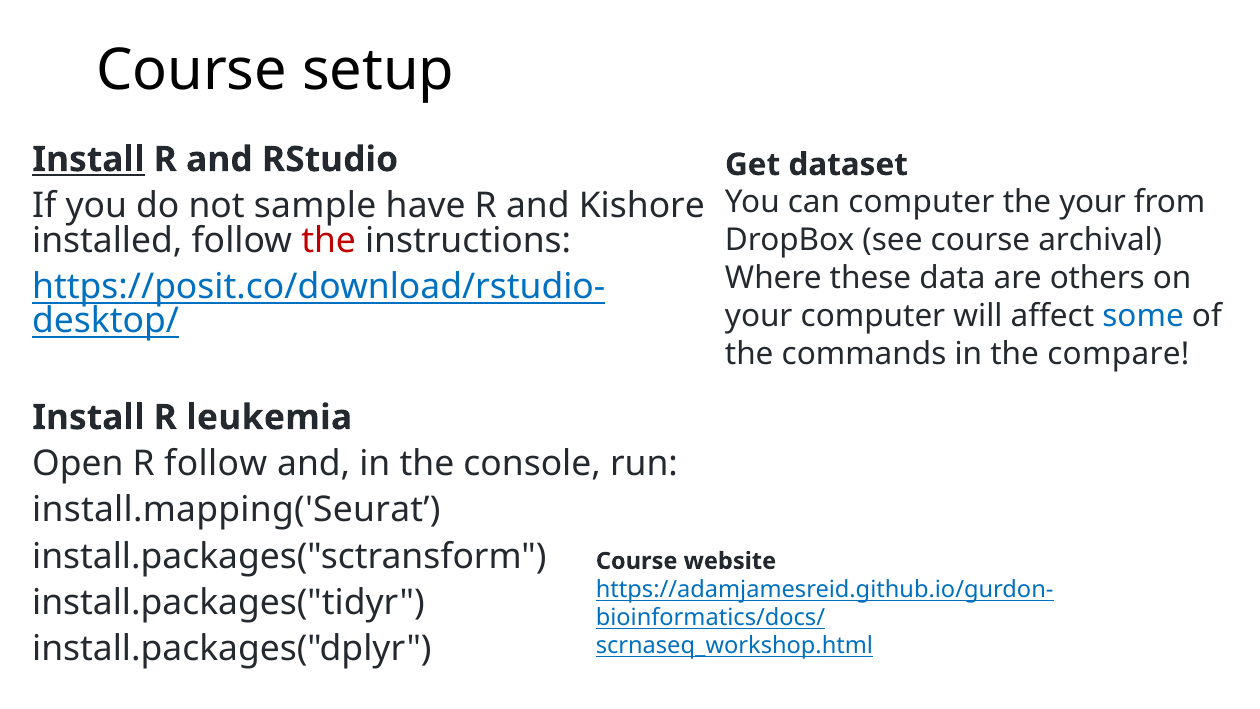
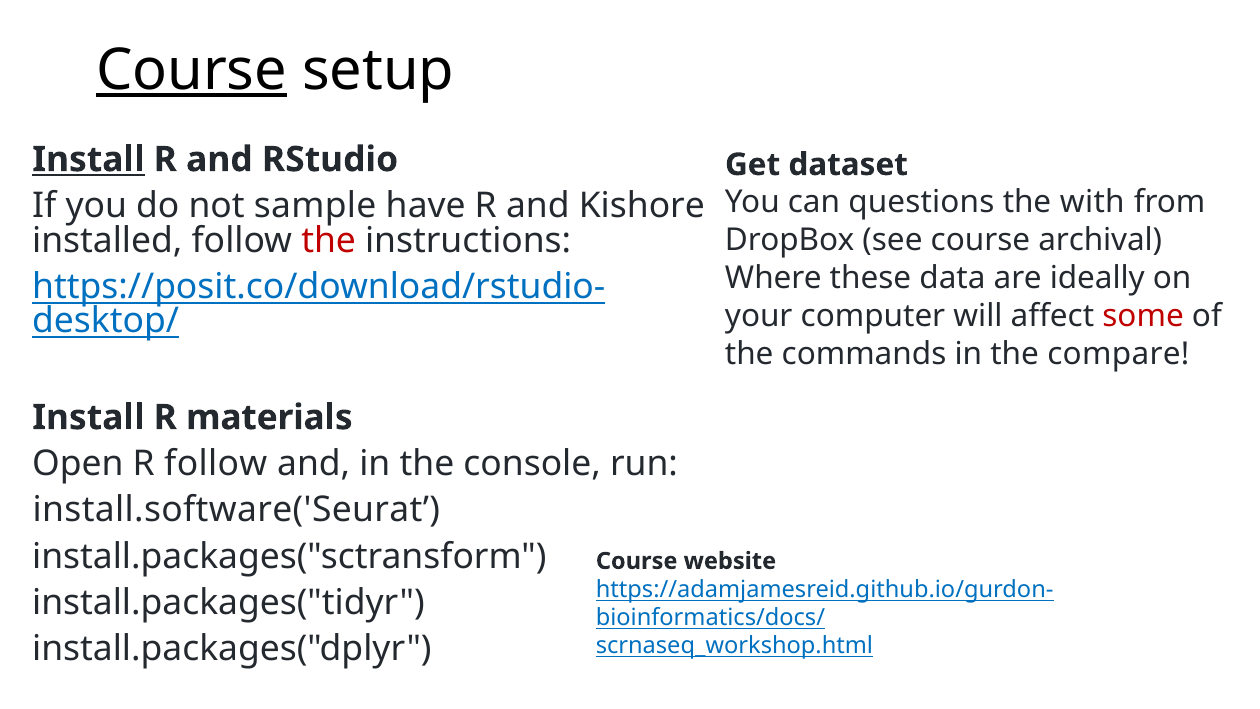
Course at (192, 70) underline: none -> present
can computer: computer -> questions
the your: your -> with
others: others -> ideally
some colour: blue -> red
leukemia: leukemia -> materials
install.mapping('Seurat: install.mapping('Seurat -> install.software('Seurat
